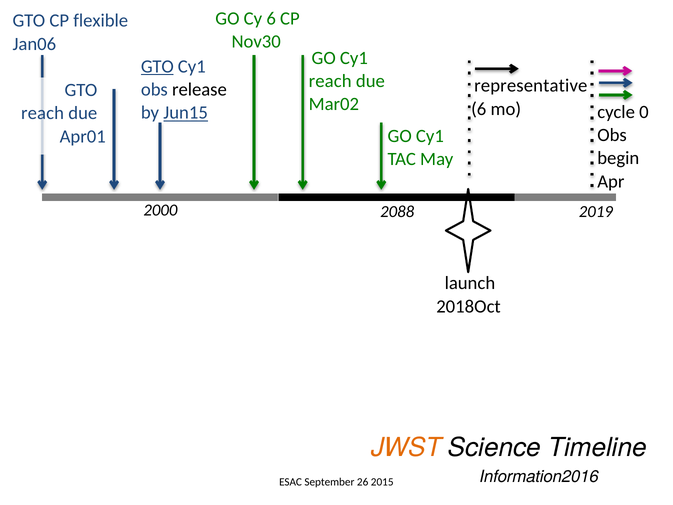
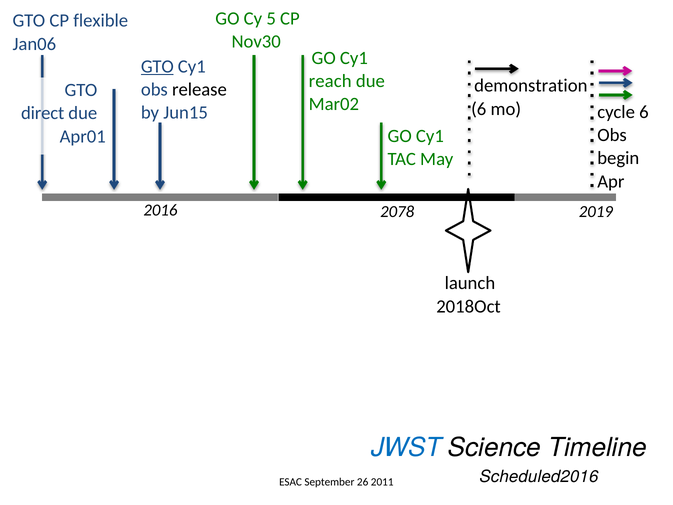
Cy 6: 6 -> 5
representative: representative -> demonstration
cycle 0: 0 -> 6
Jun15 underline: present -> none
reach at (43, 113): reach -> direct
2000: 2000 -> 2016
2088: 2088 -> 2078
JWST colour: orange -> blue
Information2016: Information2016 -> Scheduled2016
2015: 2015 -> 2011
